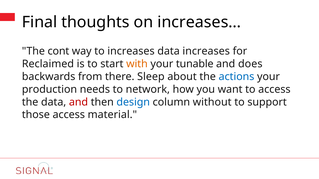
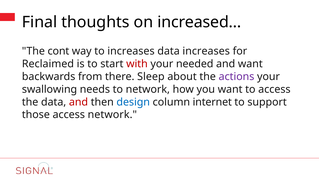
increases…: increases… -> increased…
with colour: orange -> red
tunable: tunable -> needed
and does: does -> want
actions colour: blue -> purple
production: production -> swallowing
without: without -> internet
access material: material -> network
